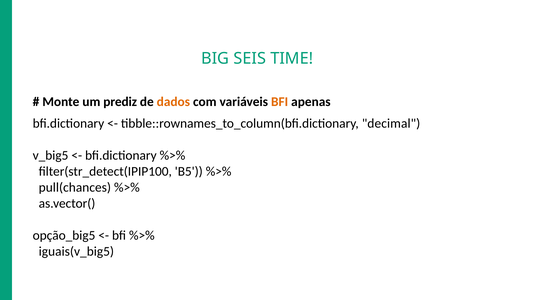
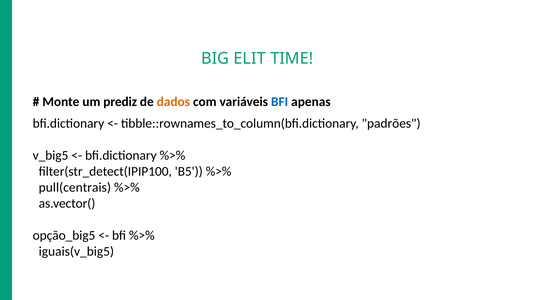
SEIS: SEIS -> ELIT
BFI at (280, 102) colour: orange -> blue
decimal: decimal -> padrões
pull(chances: pull(chances -> pull(centrais
